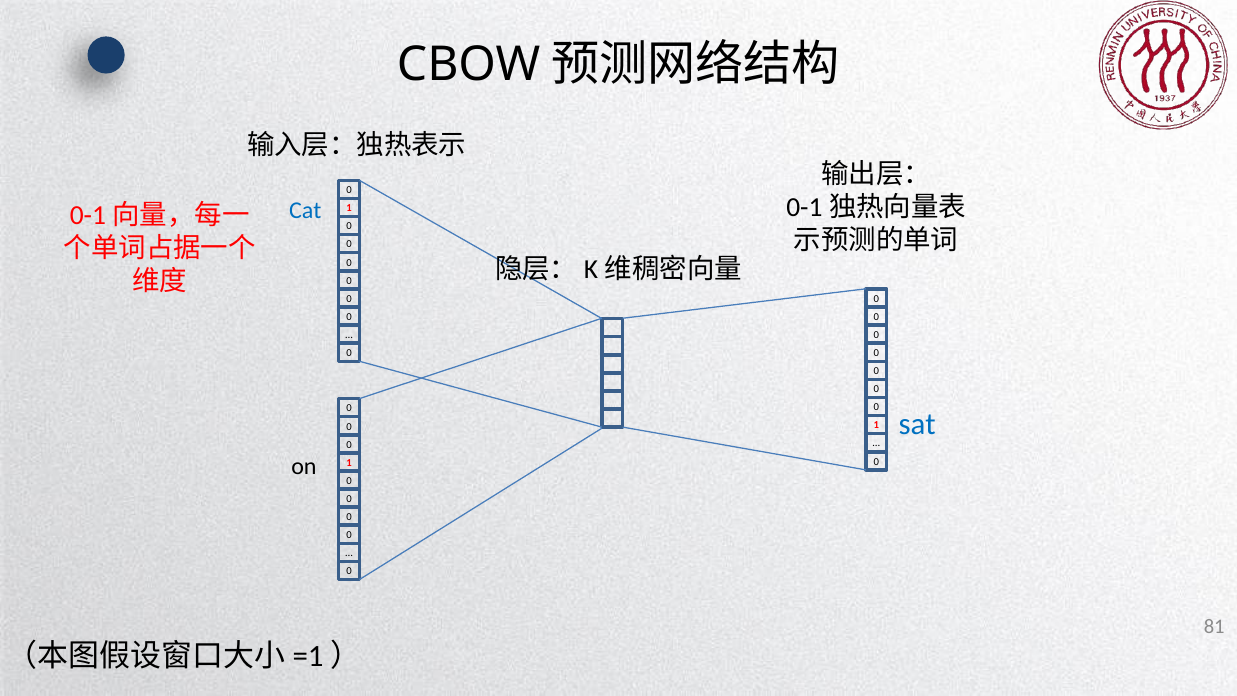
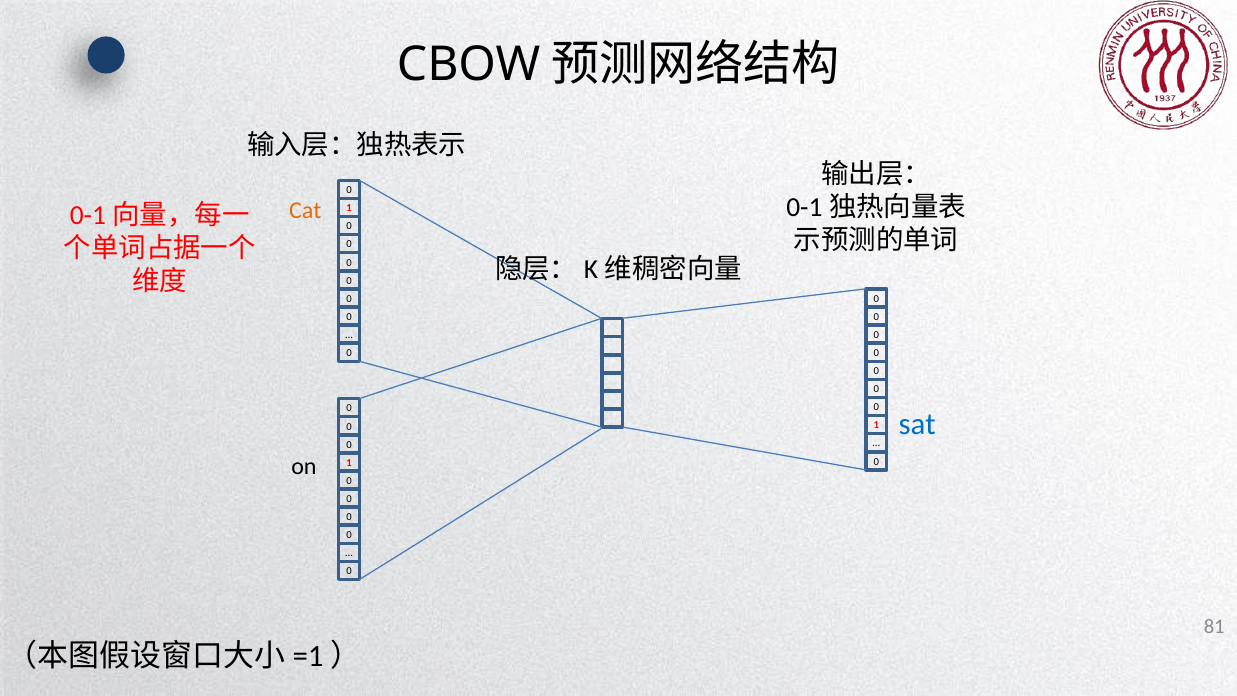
Cat colour: blue -> orange
